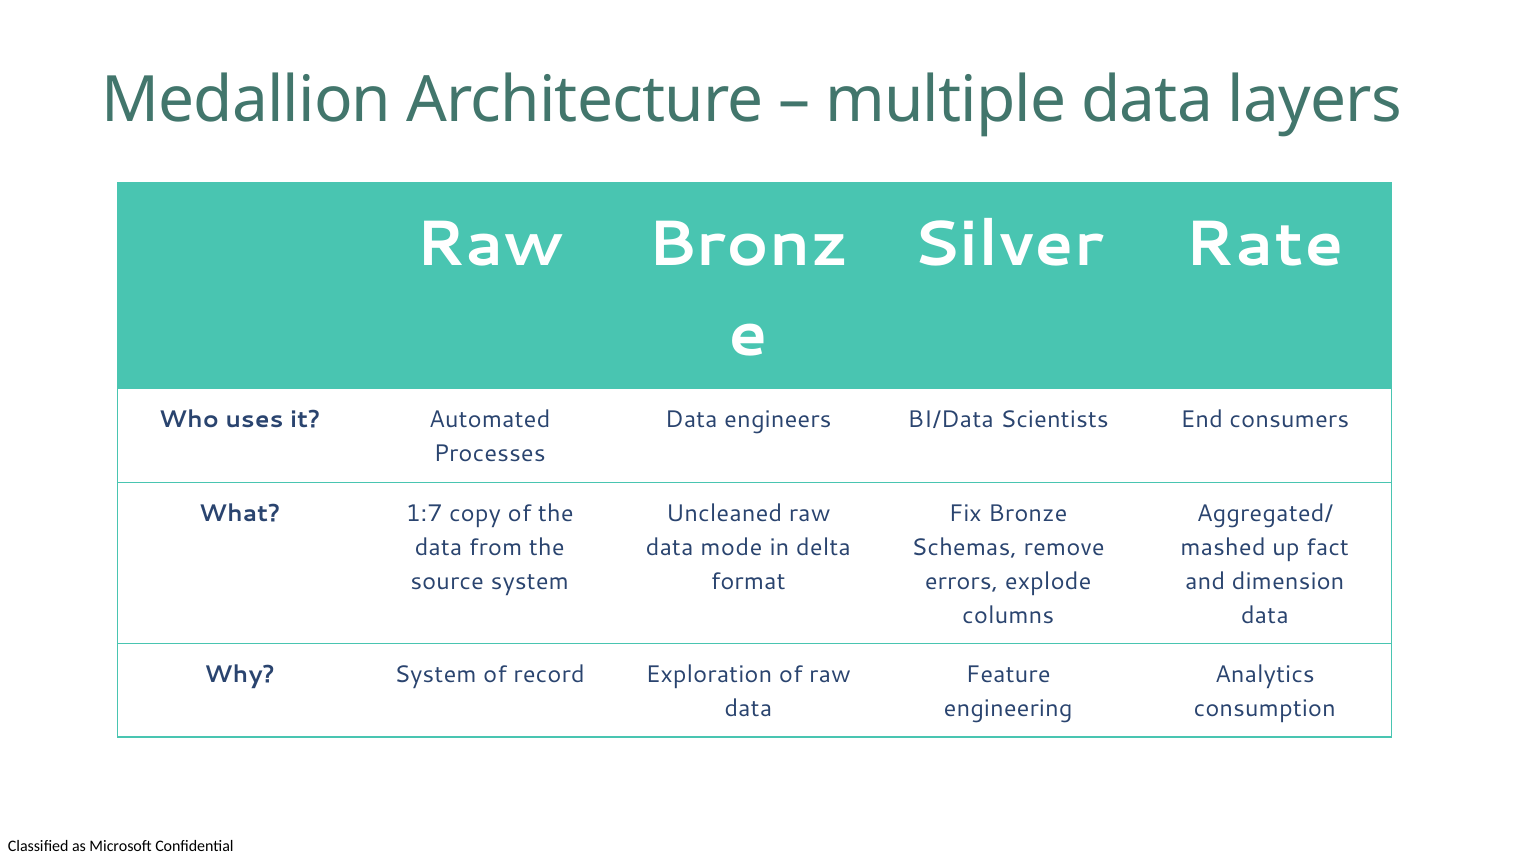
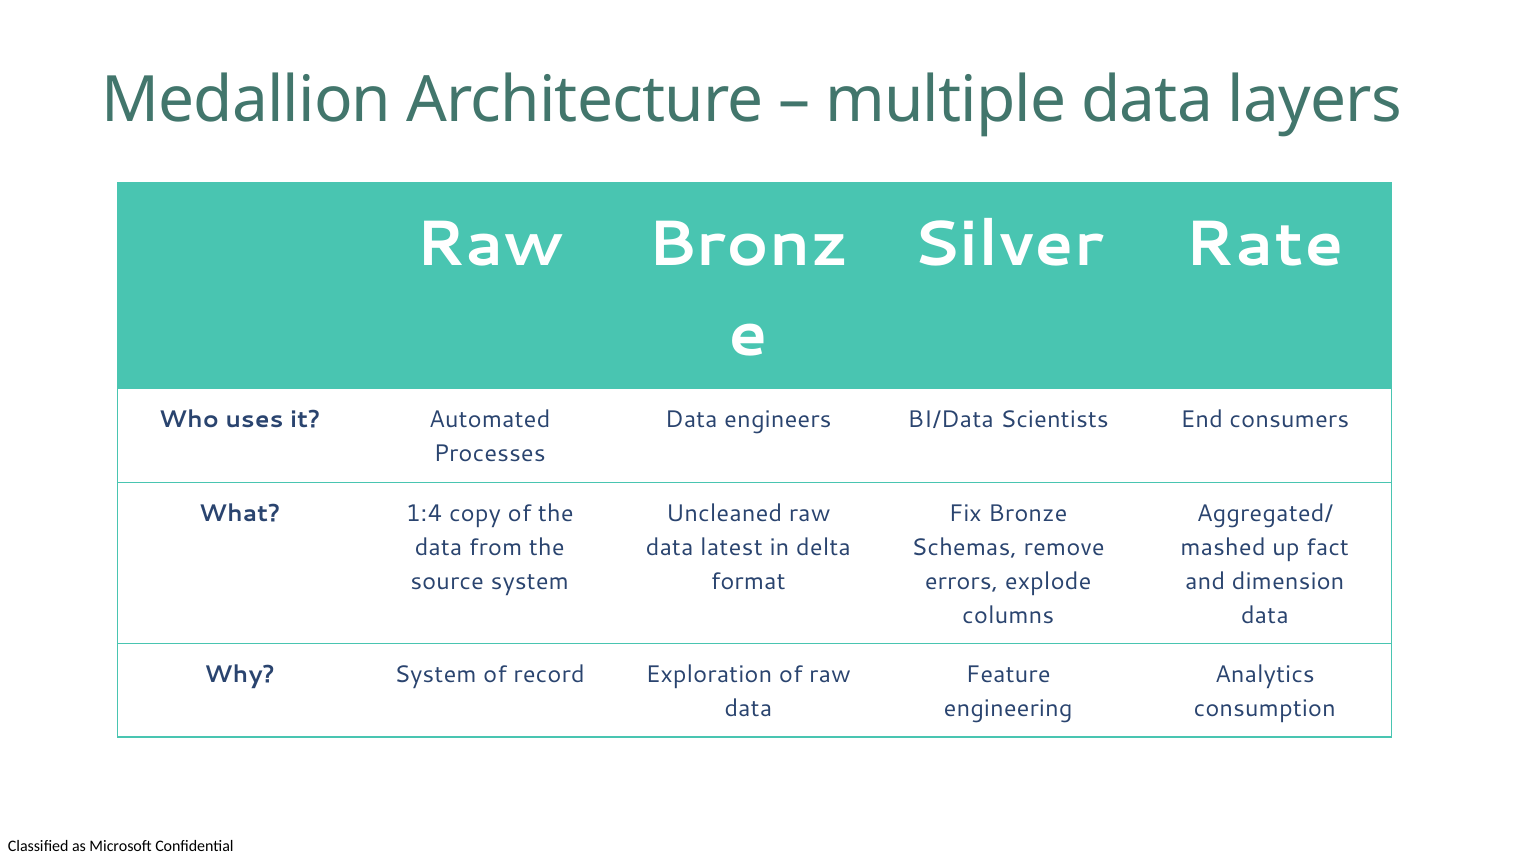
1:7: 1:7 -> 1:4
mode: mode -> latest
